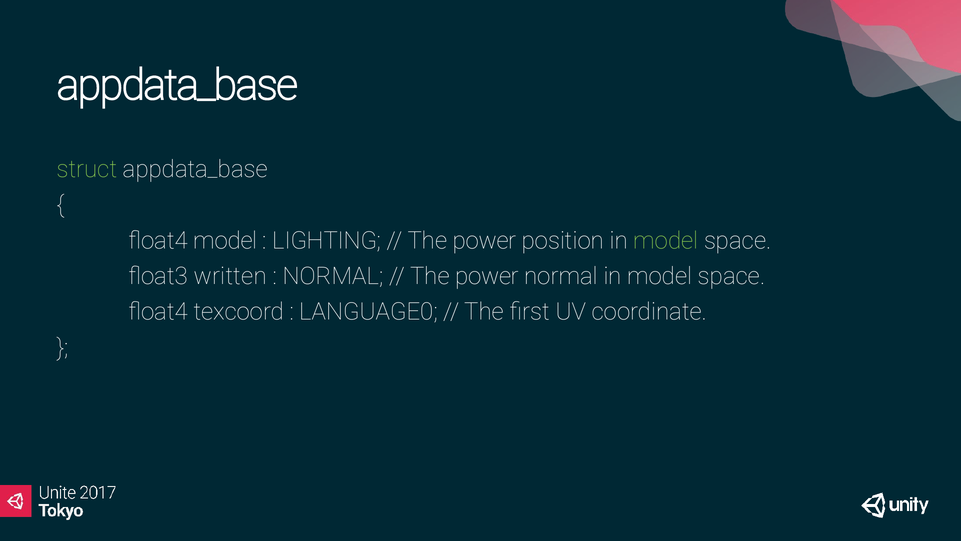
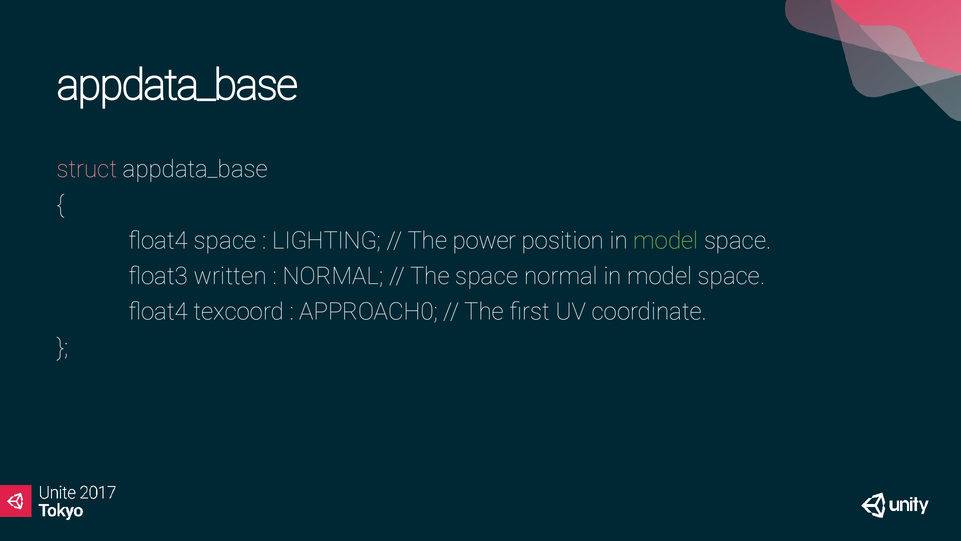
struct colour: light green -> pink
float4 model: model -> space
power at (487, 276): power -> space
LANGUAGE0: LANGUAGE0 -> APPROACH0
